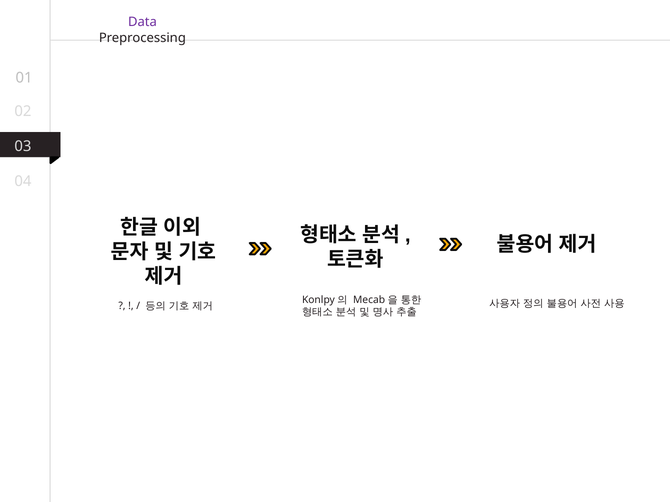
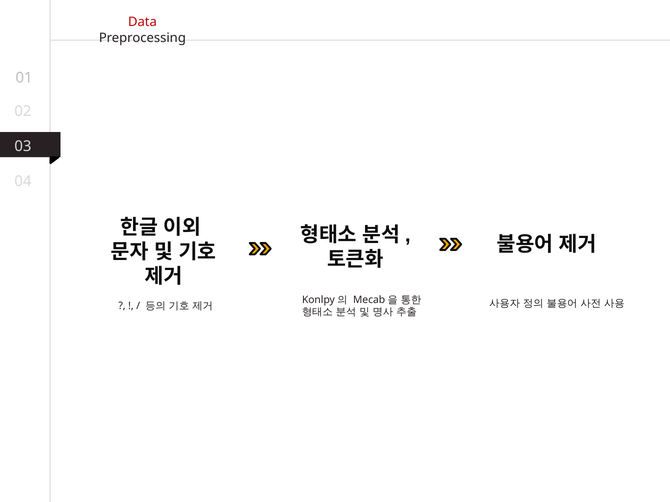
Data colour: purple -> red
